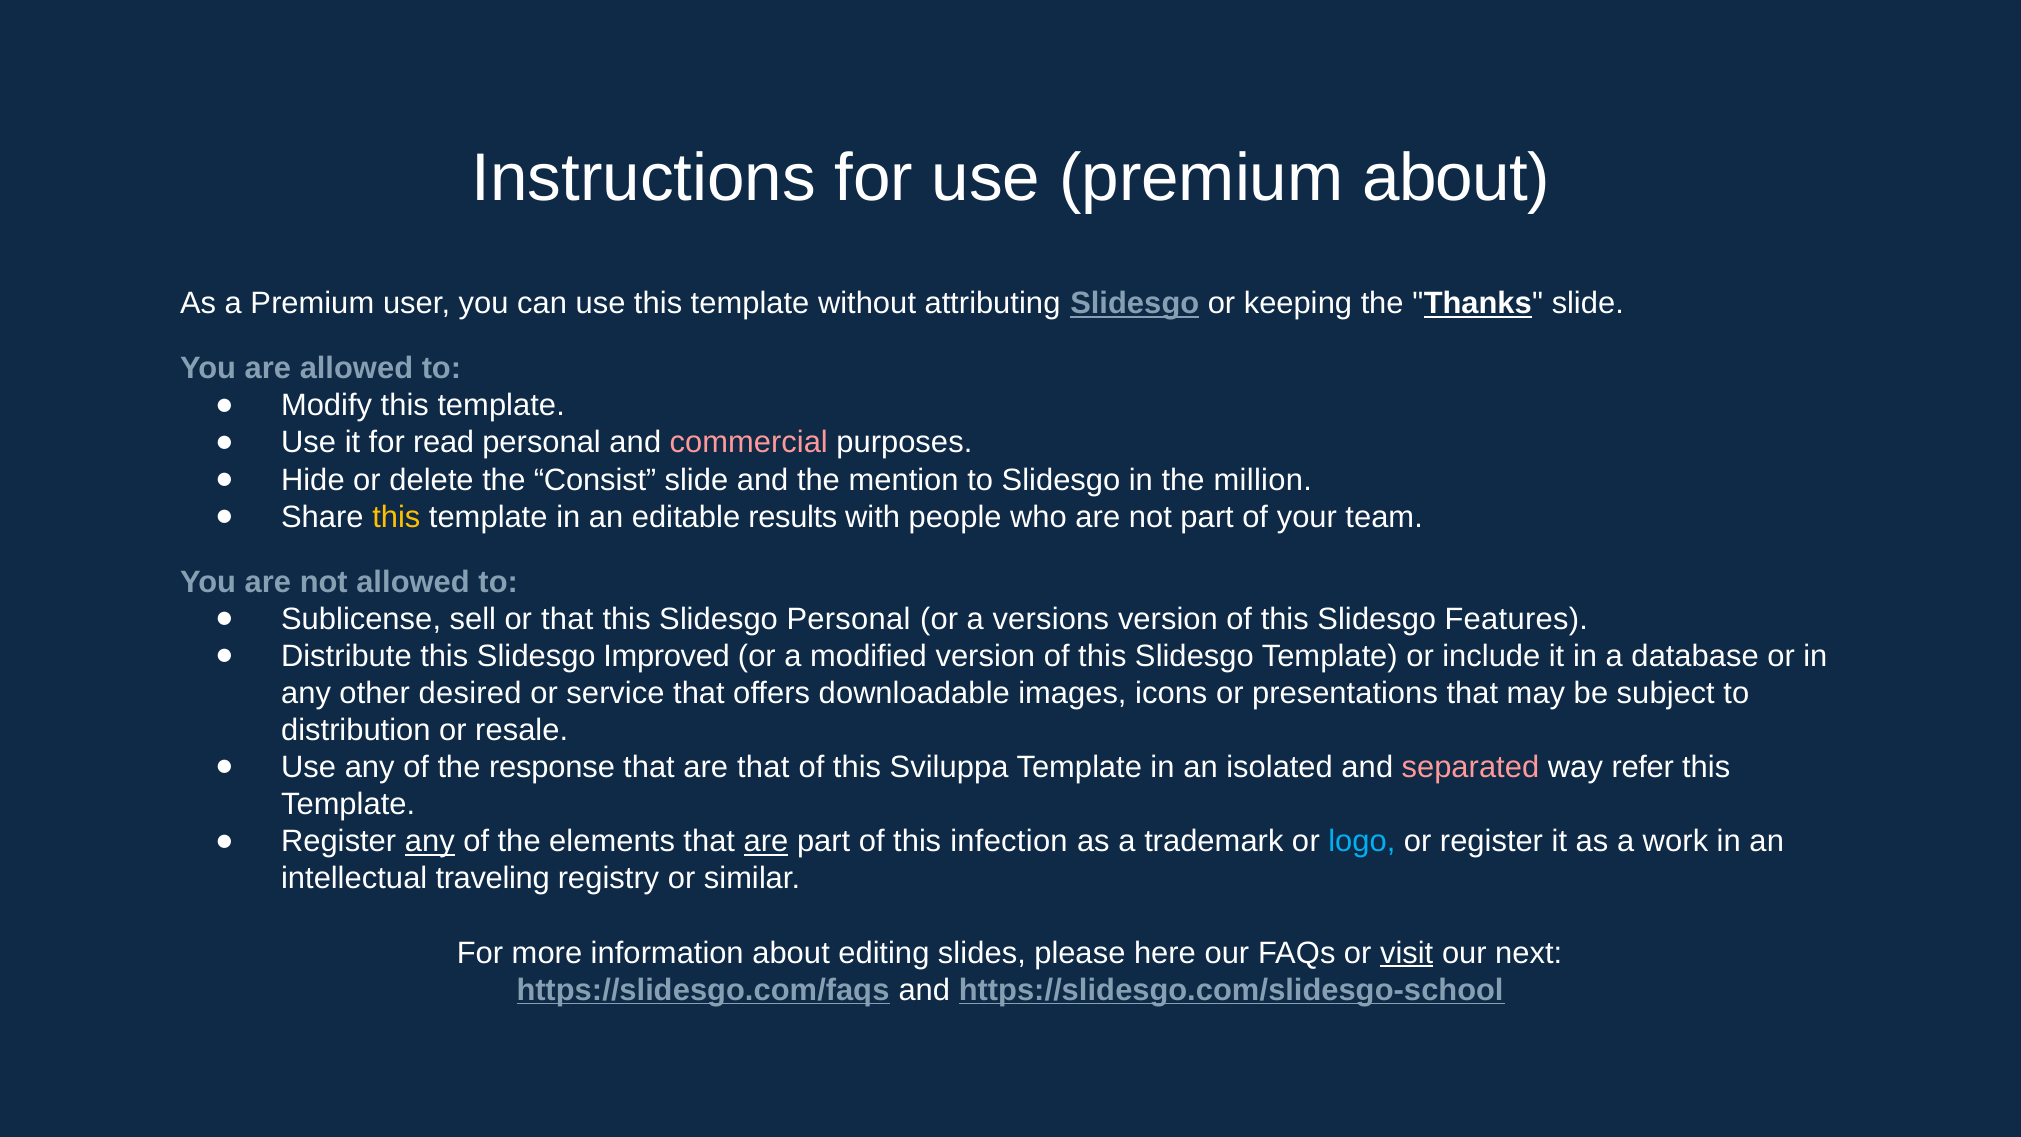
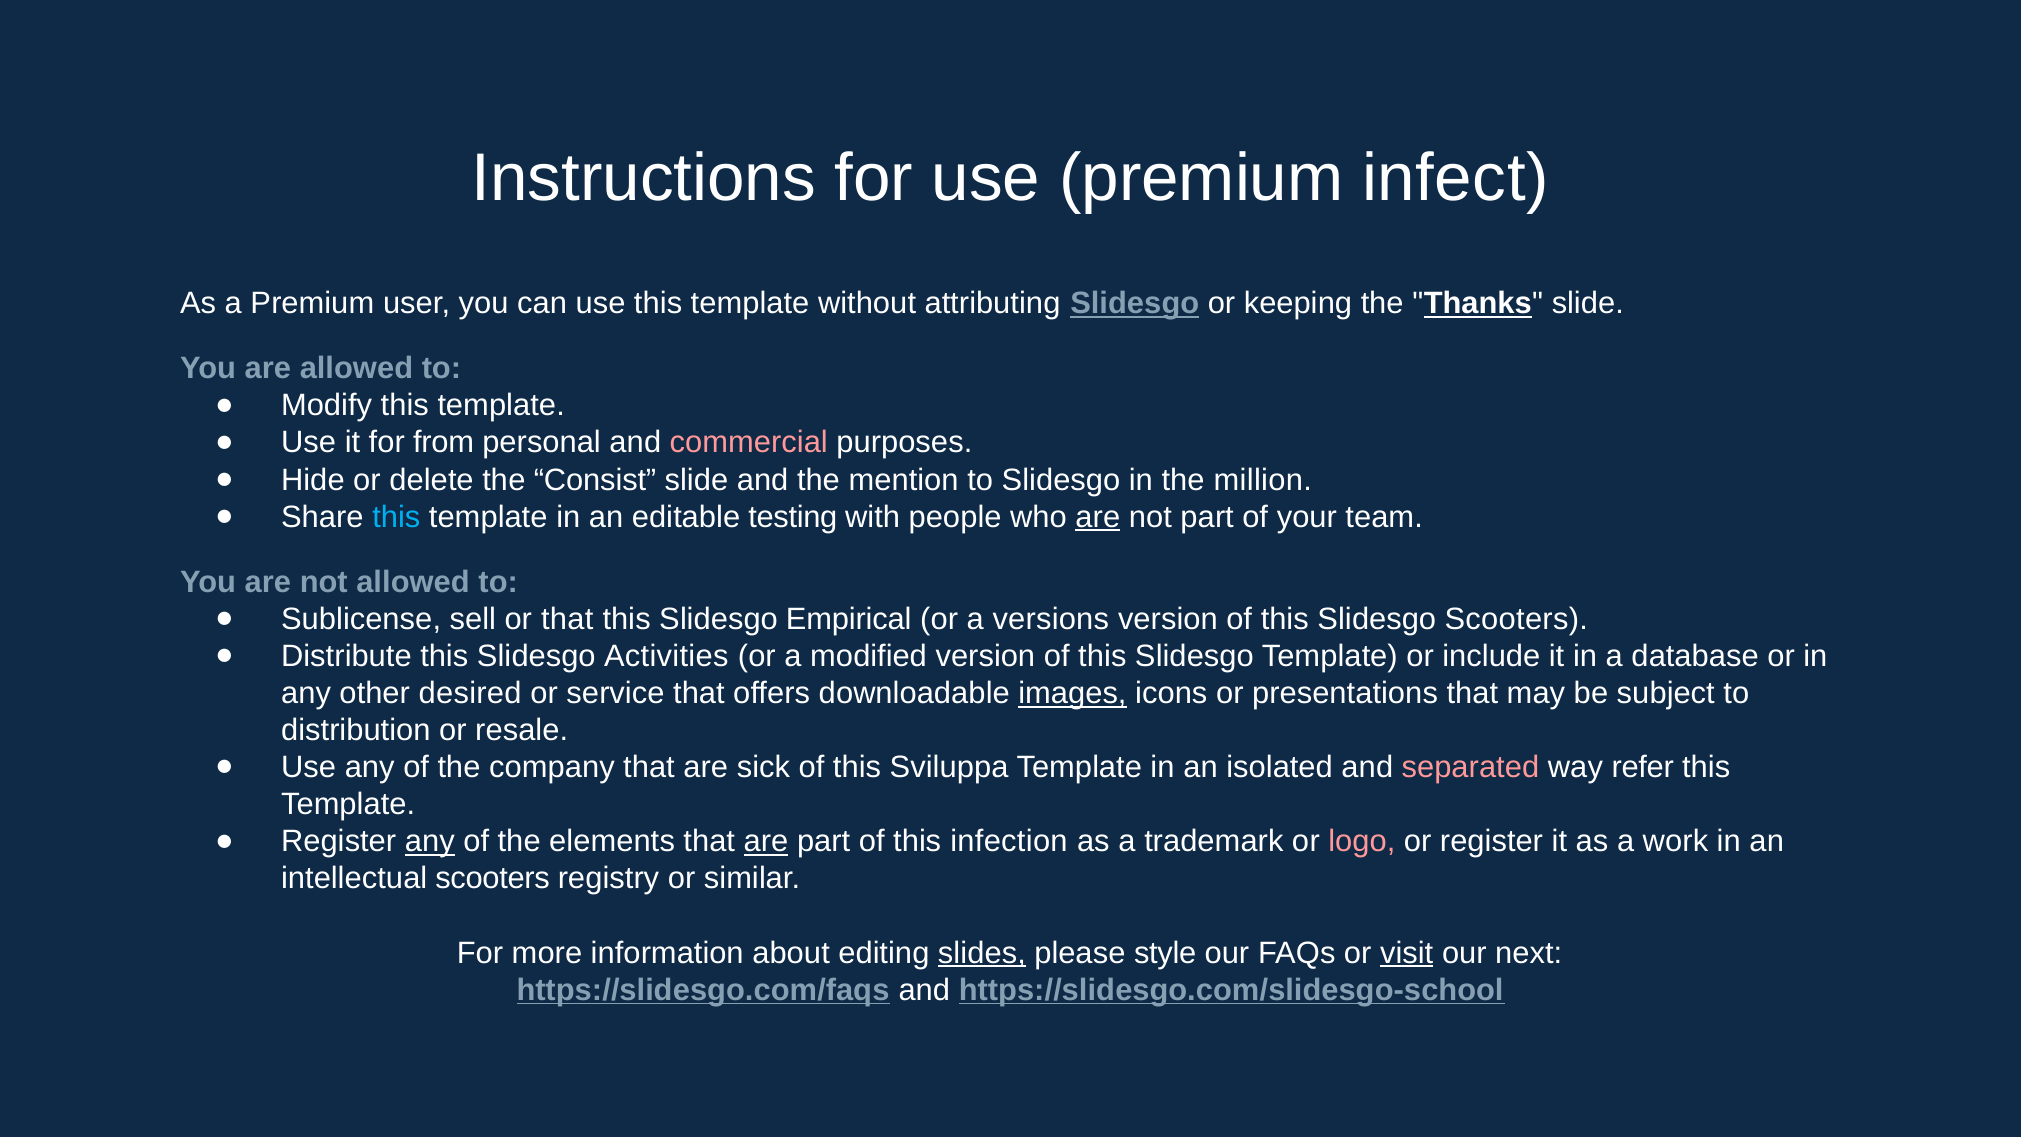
premium about: about -> infect
read: read -> from
this at (396, 517) colour: yellow -> light blue
results: results -> testing
are at (1098, 517) underline: none -> present
Slidesgo Personal: Personal -> Empirical
Slidesgo Features: Features -> Scooters
Improved: Improved -> Activities
images underline: none -> present
response: response -> company
are that: that -> sick
logo colour: light blue -> pink
intellectual traveling: traveling -> scooters
slides underline: none -> present
here: here -> style
